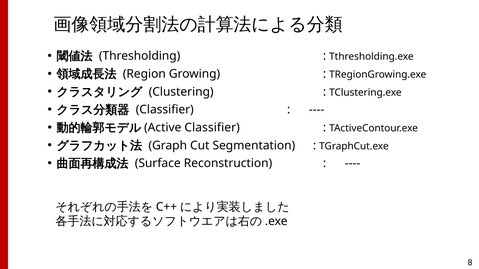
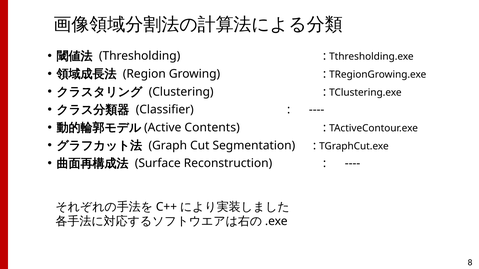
Active Classifier: Classifier -> Contents
